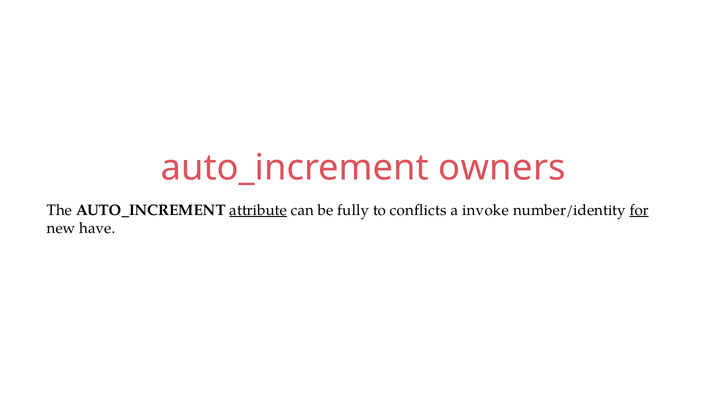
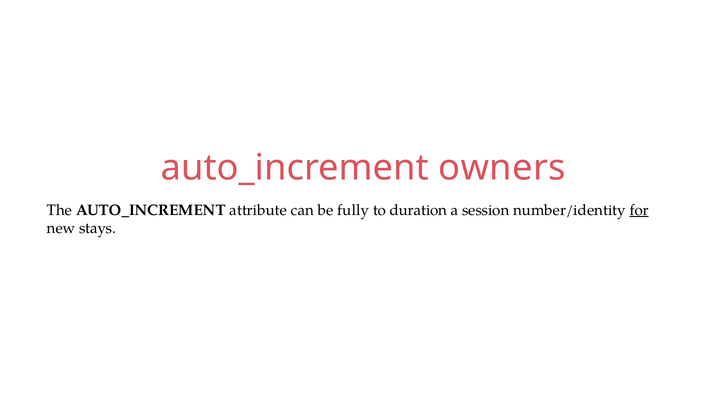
attribute underline: present -> none
conflicts: conflicts -> duration
invoke: invoke -> session
have: have -> stays
